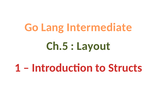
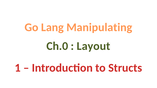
Intermediate: Intermediate -> Manipulating
Ch.5: Ch.5 -> Ch.0
